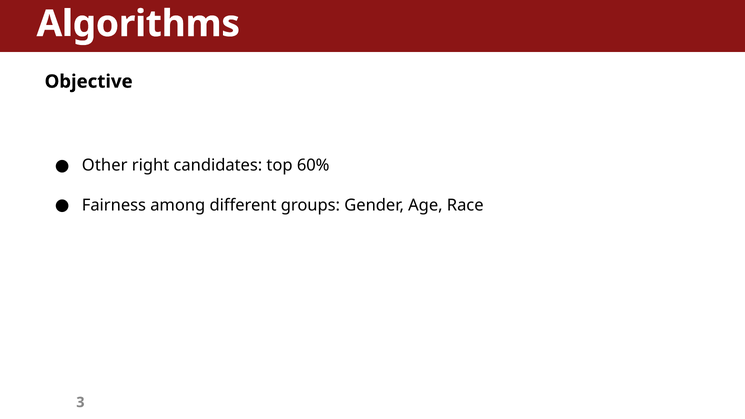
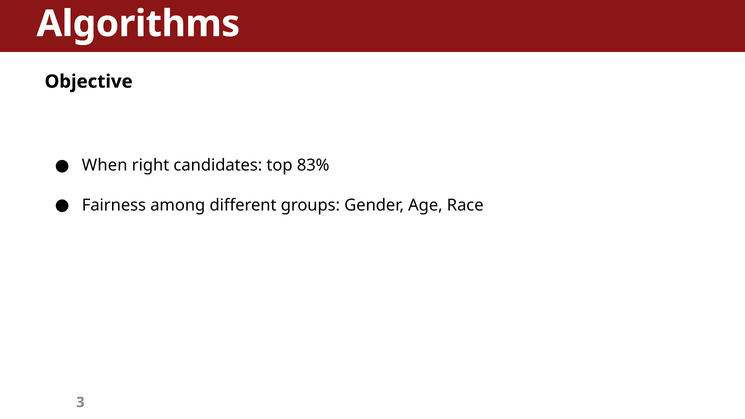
Other: Other -> When
60%: 60% -> 83%
